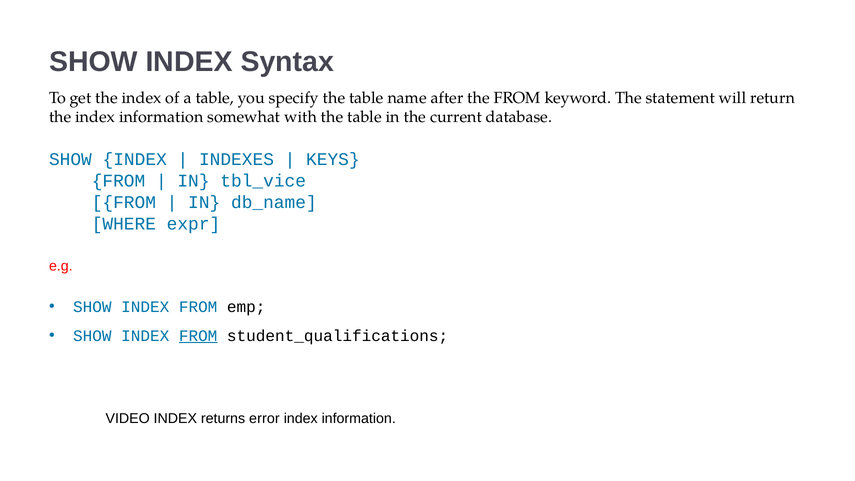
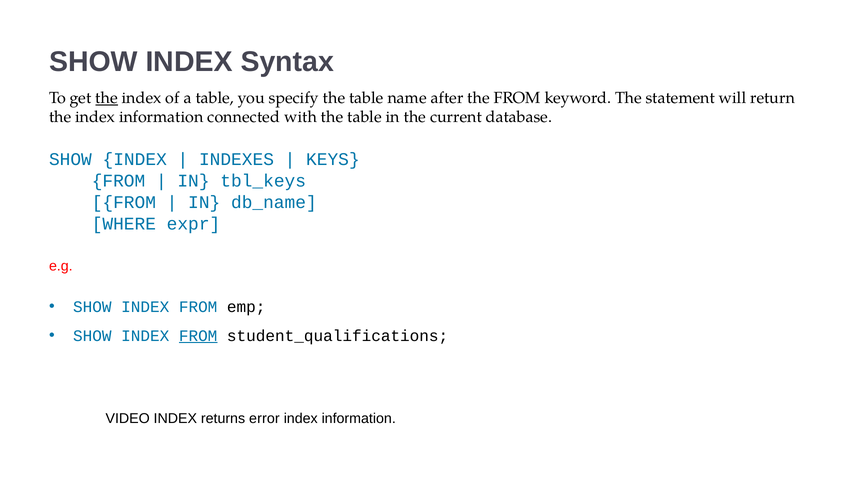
the at (107, 98) underline: none -> present
somewhat: somewhat -> connected
tbl_vice: tbl_vice -> tbl_keys
